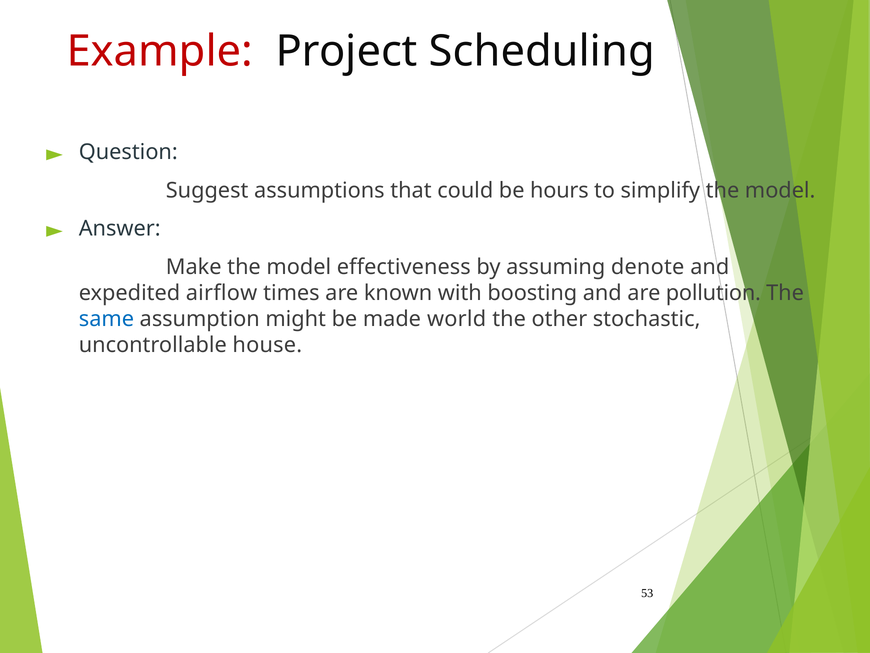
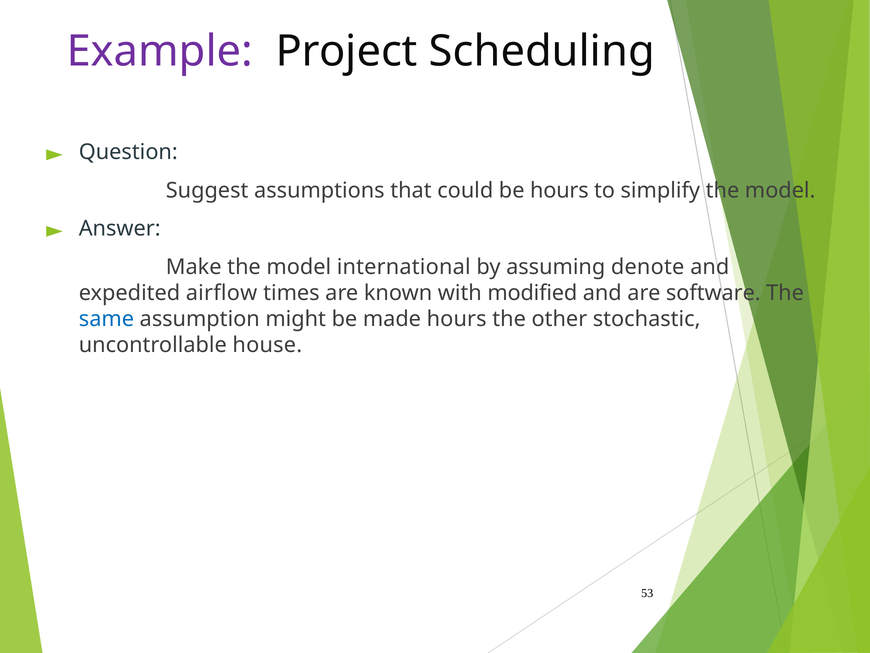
Example colour: red -> purple
effectiveness: effectiveness -> international
boosting: boosting -> modified
pollution: pollution -> software
made world: world -> hours
